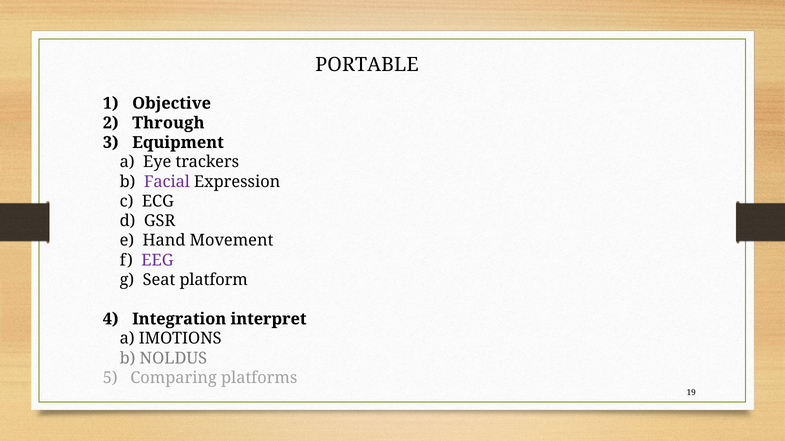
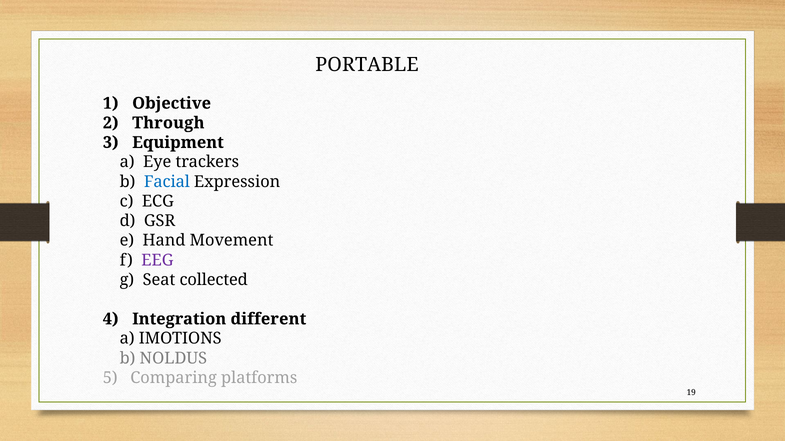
Facial colour: purple -> blue
platform: platform -> collected
interpret: interpret -> different
